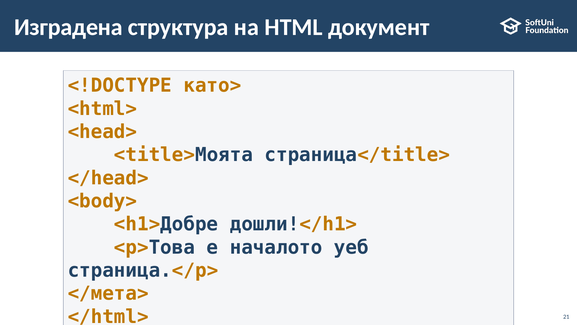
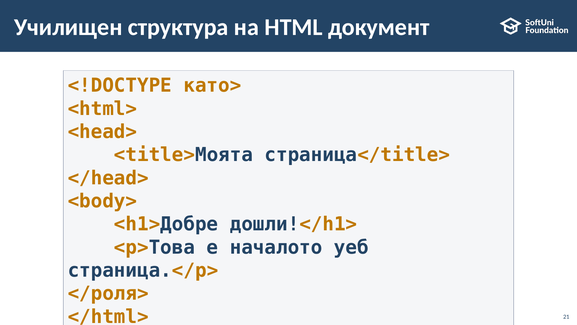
Изградена: Изградена -> Училищен
</мета>: </мета> -> </роля>
